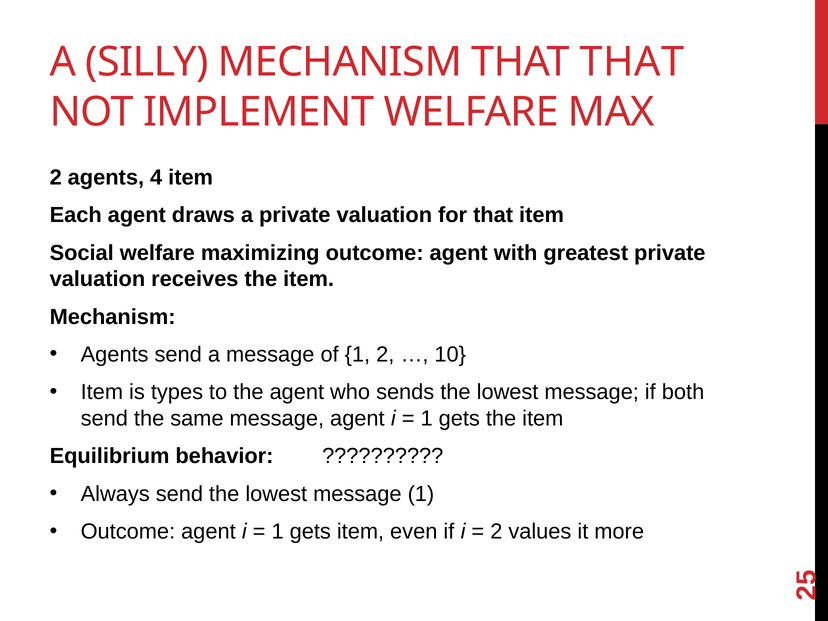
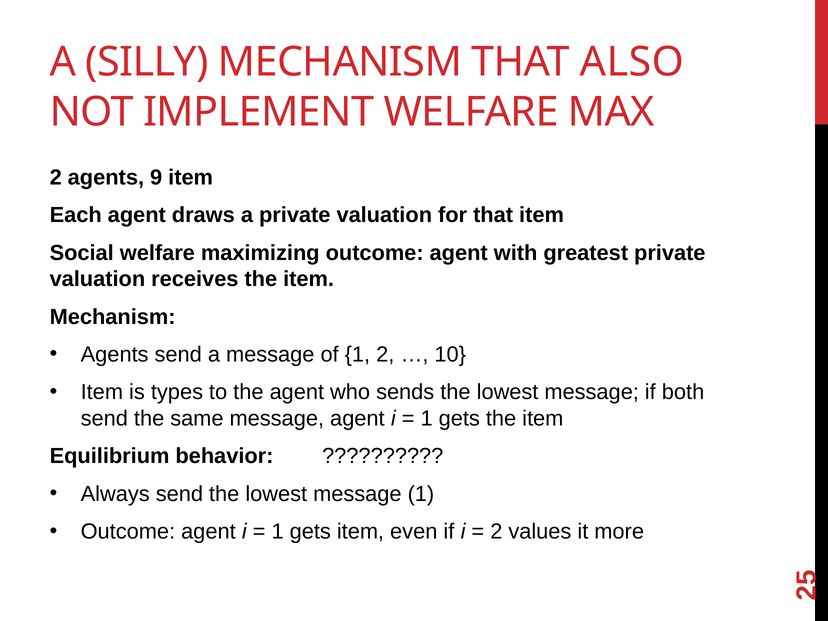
THAT THAT: THAT -> ALSO
4: 4 -> 9
